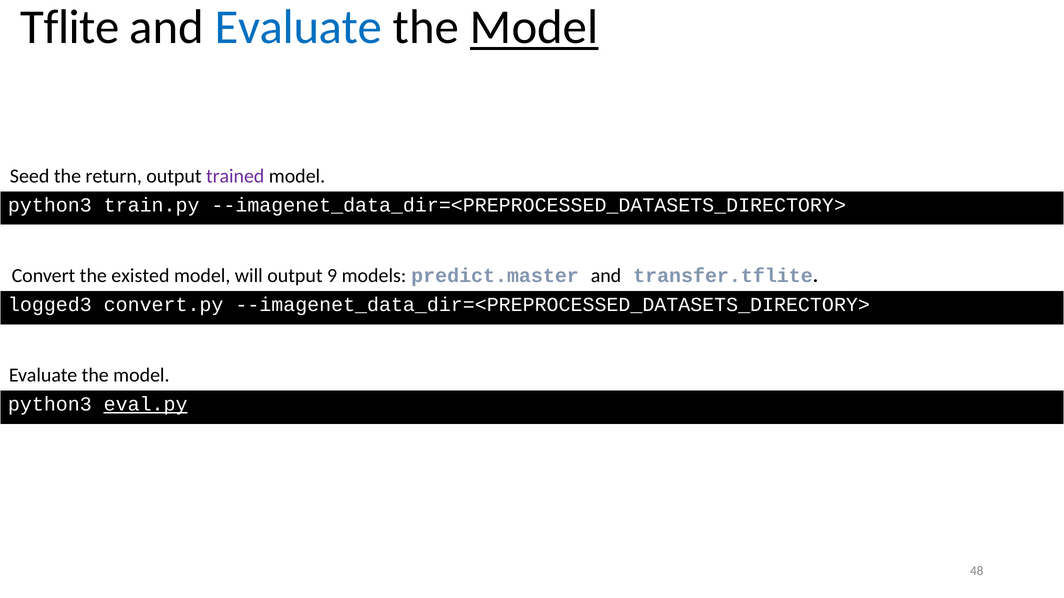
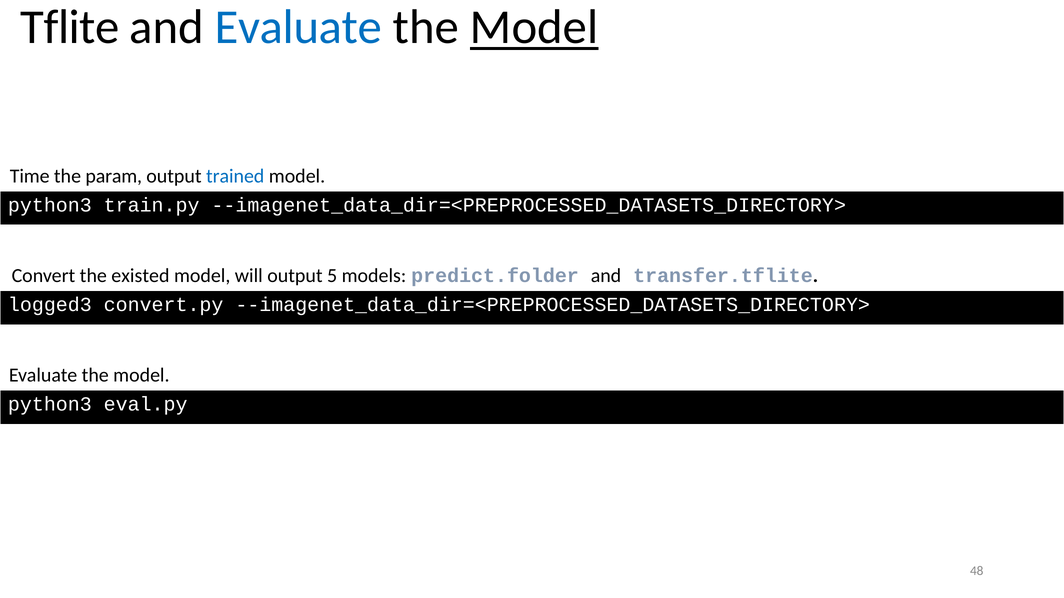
Seed: Seed -> Time
return: return -> param
trained colour: purple -> blue
9: 9 -> 5
predict.master: predict.master -> predict.folder
eval.py underline: present -> none
